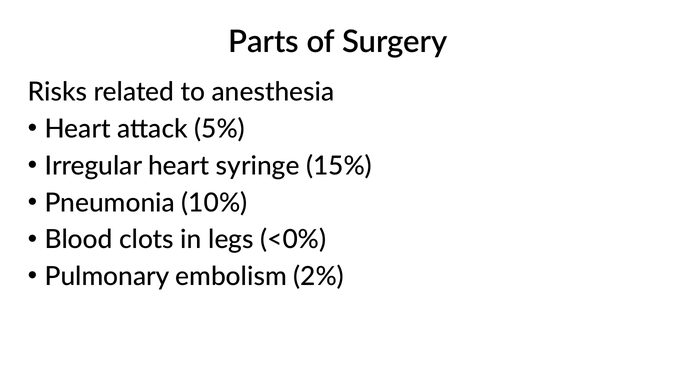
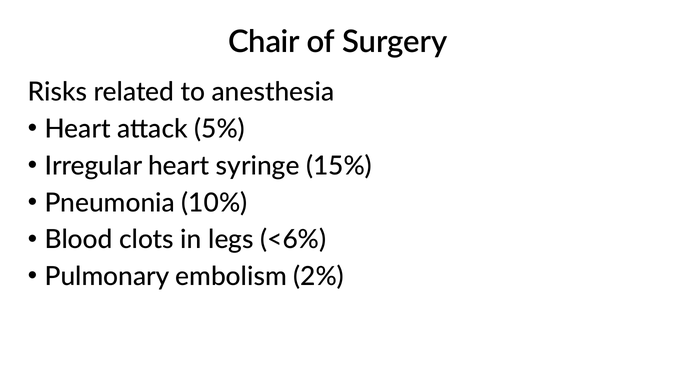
Parts: Parts -> Chair
<0%: <0% -> <6%
